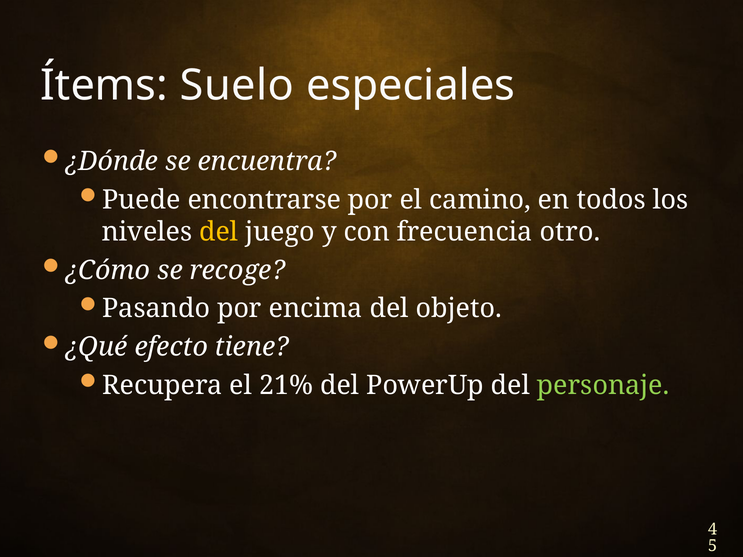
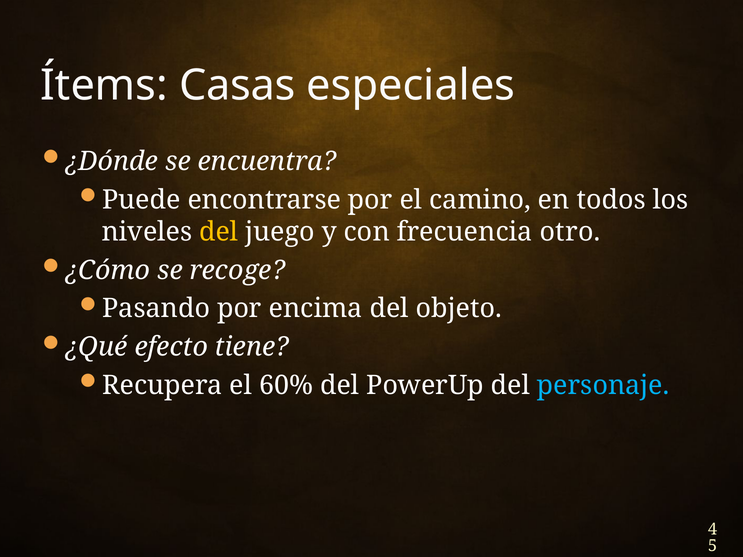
Suelo: Suelo -> Casas
21%: 21% -> 60%
personaje colour: light green -> light blue
